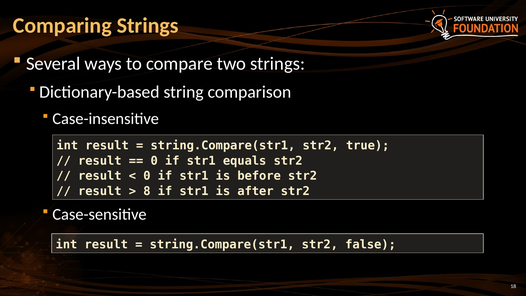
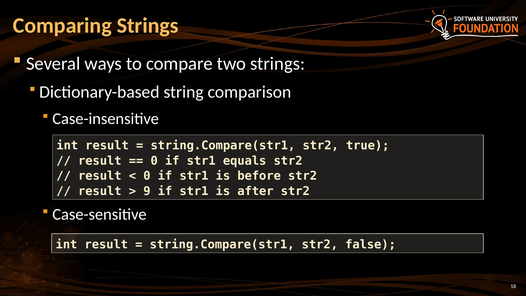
8: 8 -> 9
